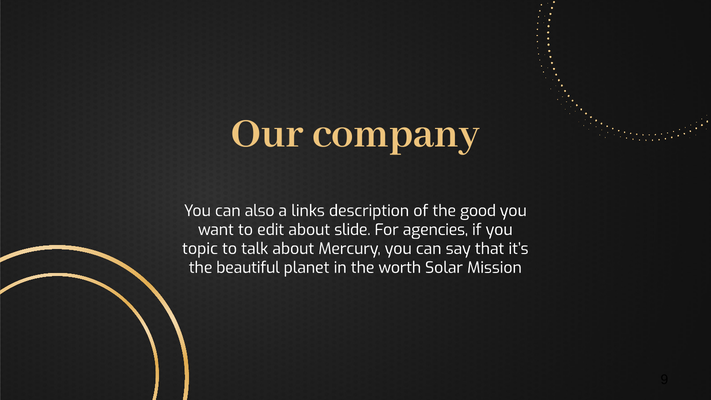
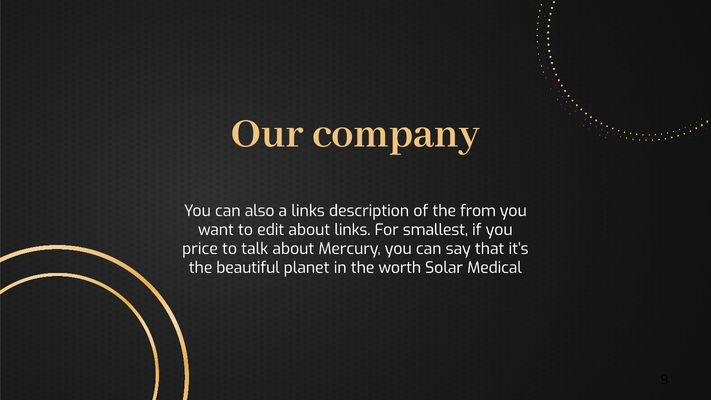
good: good -> from
about slide: slide -> links
agencies: agencies -> smallest
topic: topic -> price
Mission: Mission -> Medical
